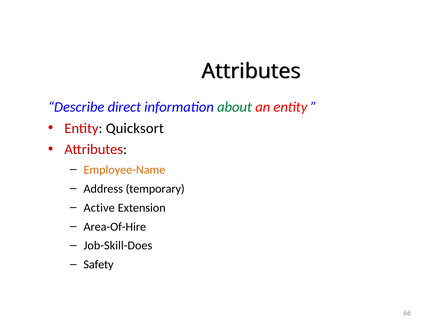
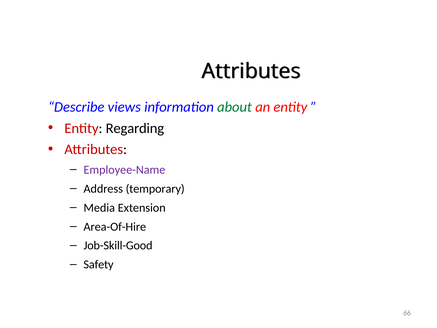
direct: direct -> views
Quicksort: Quicksort -> Regarding
Employee-Name colour: orange -> purple
Active: Active -> Media
Job-Skill-Does: Job-Skill-Does -> Job-Skill-Good
